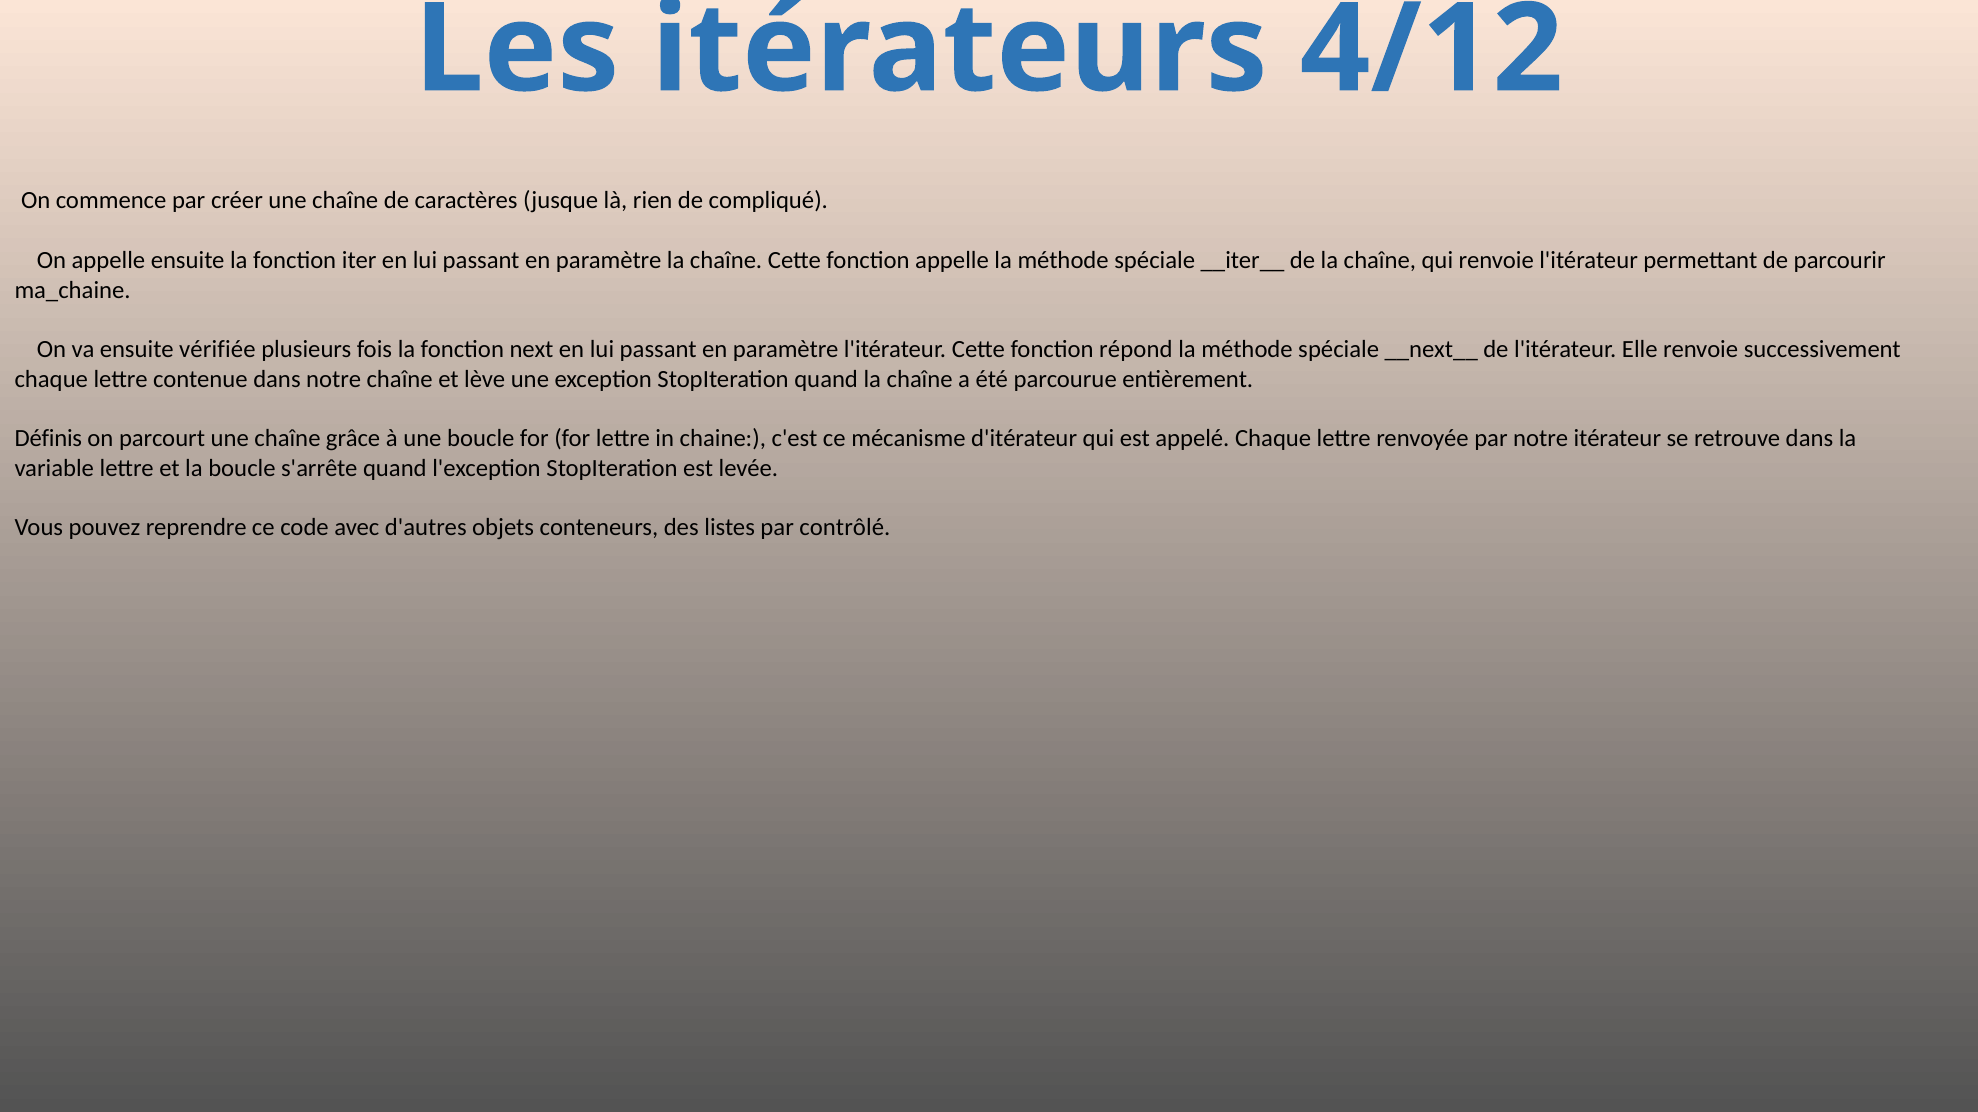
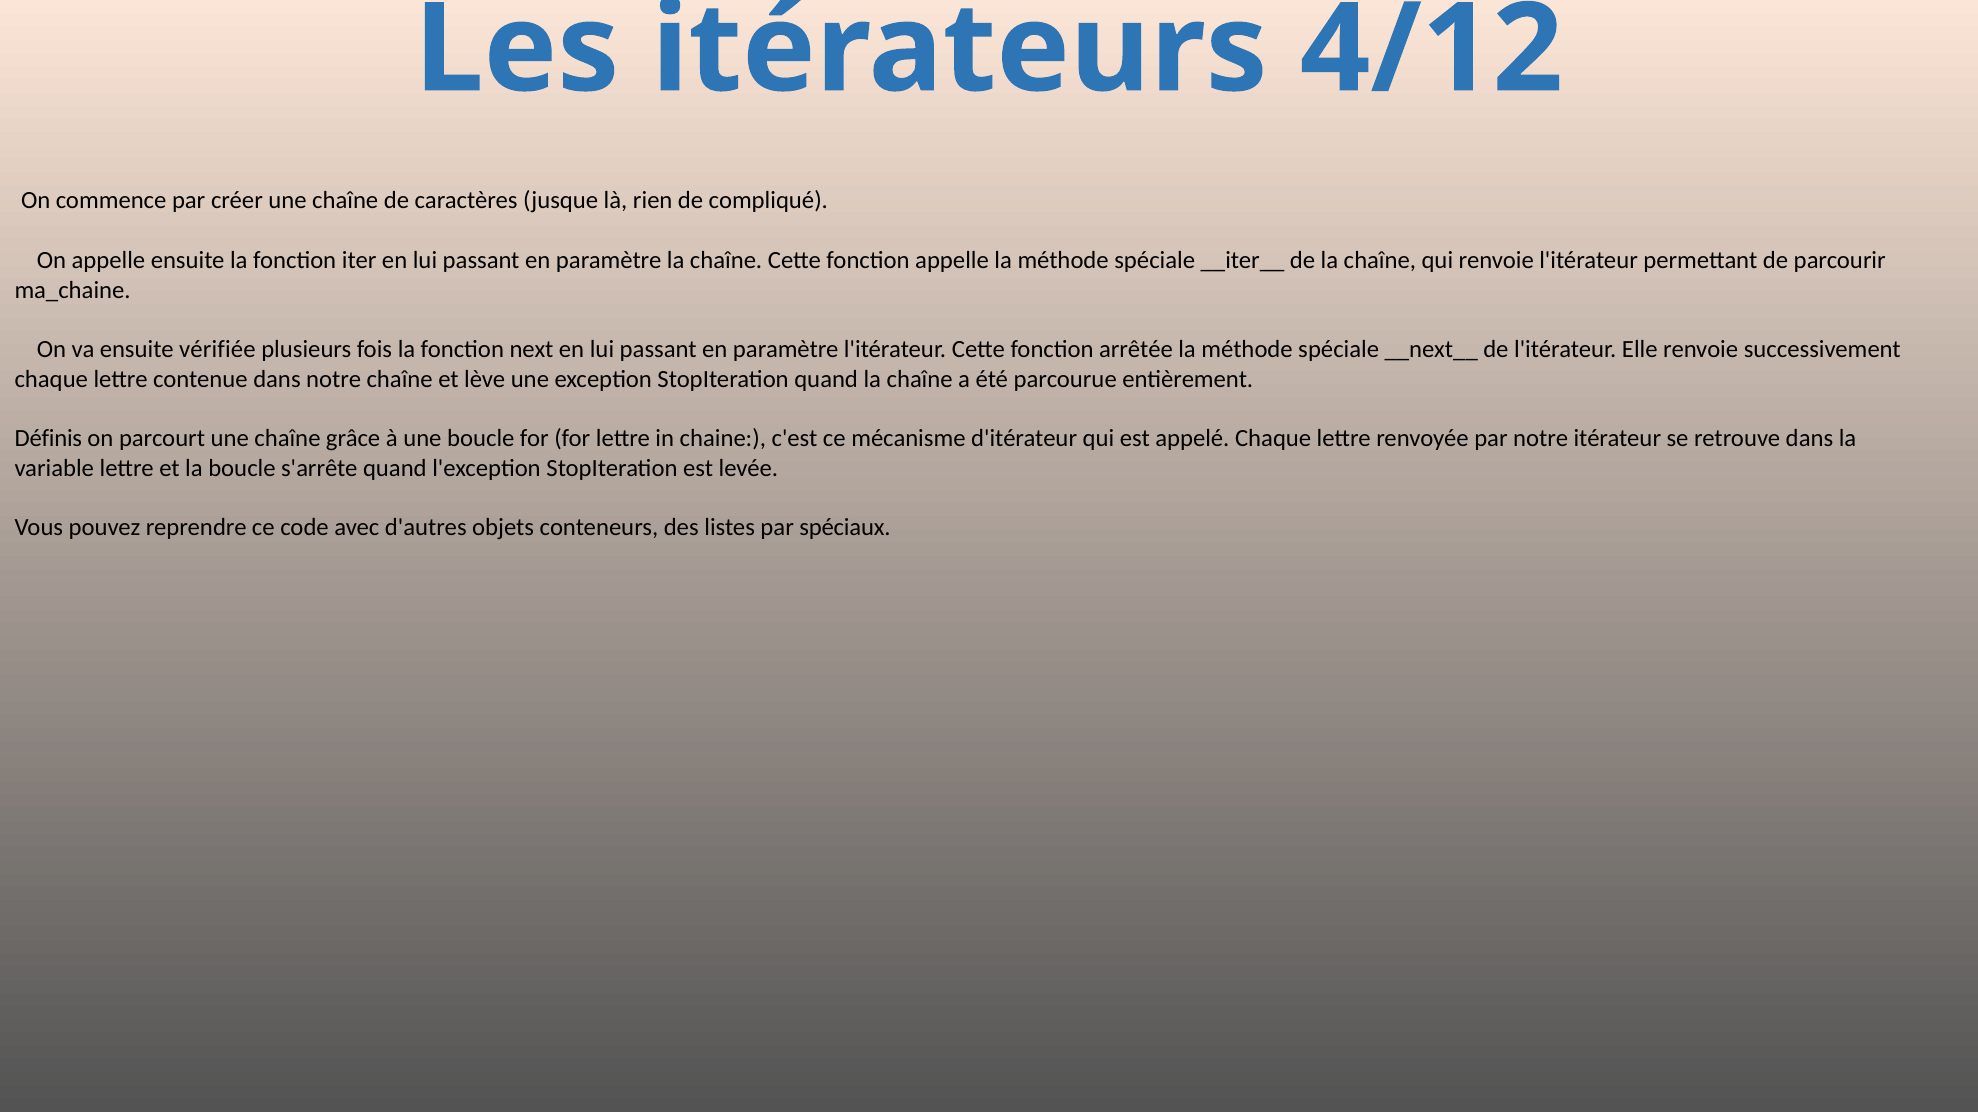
répond: répond -> arrêtée
contrôlé: contrôlé -> spéciaux
